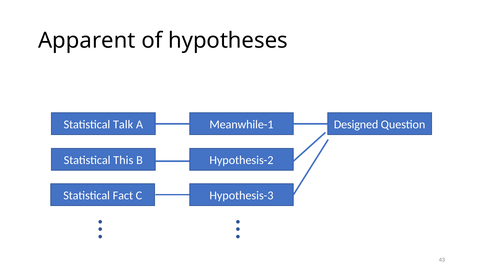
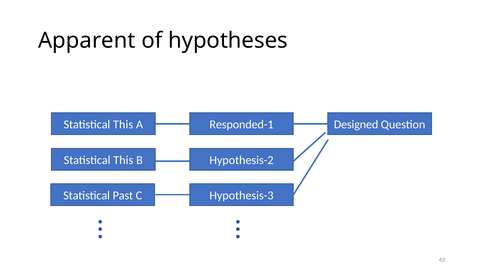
Talk at (123, 124): Talk -> This
Meanwhile-1: Meanwhile-1 -> Responded-1
Fact: Fact -> Past
